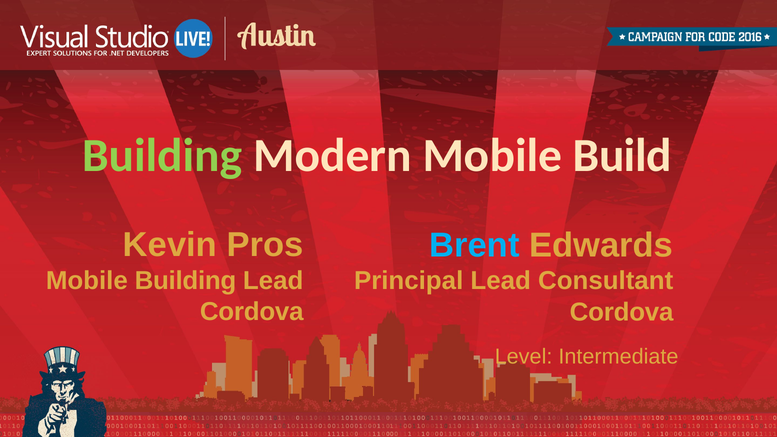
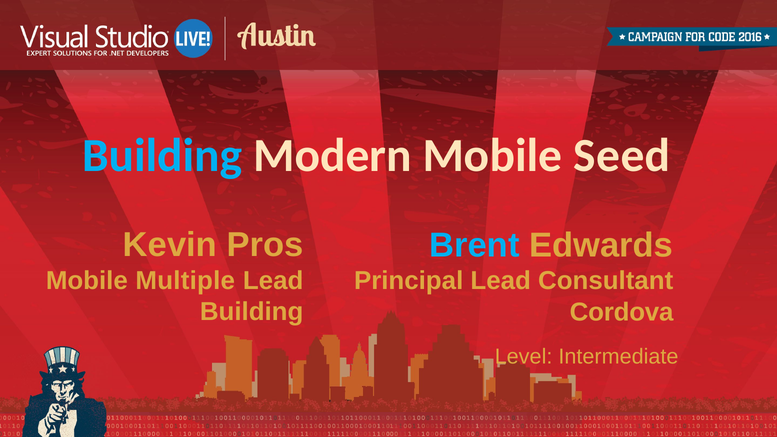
Building at (162, 156) colour: light green -> light blue
Build: Build -> Seed
Mobile Building: Building -> Multiple
Cordova at (252, 312): Cordova -> Building
